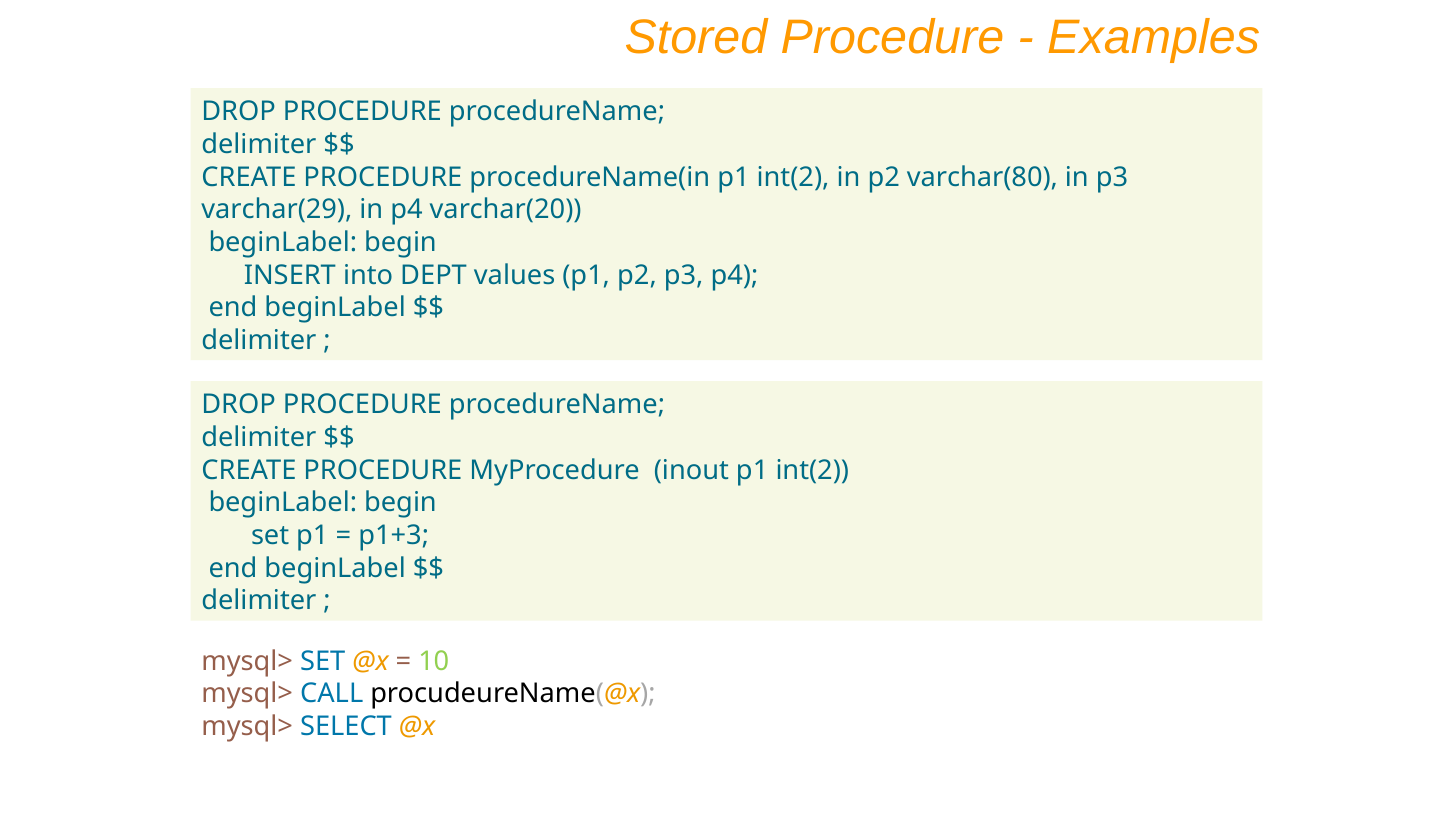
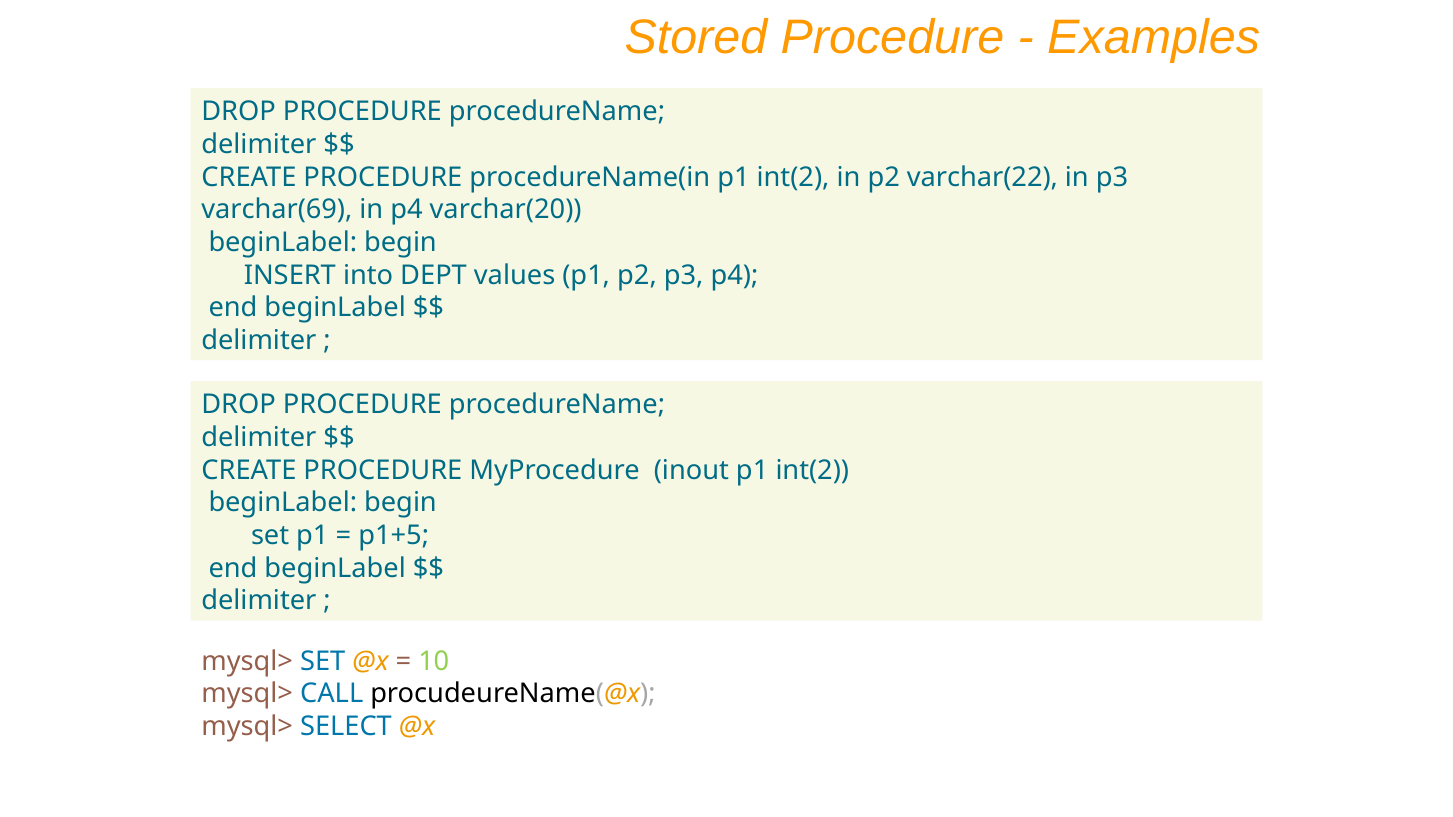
varchar(80: varchar(80 -> varchar(22
varchar(29: varchar(29 -> varchar(69
p1+3: p1+3 -> p1+5
